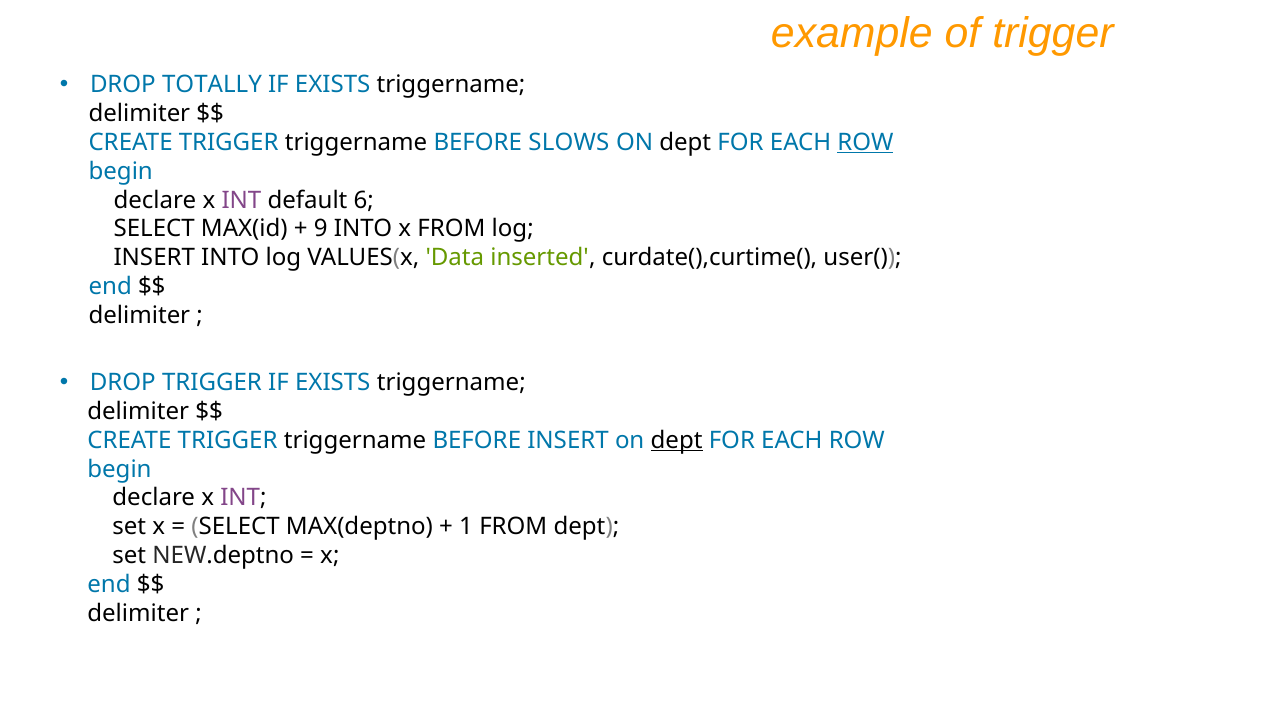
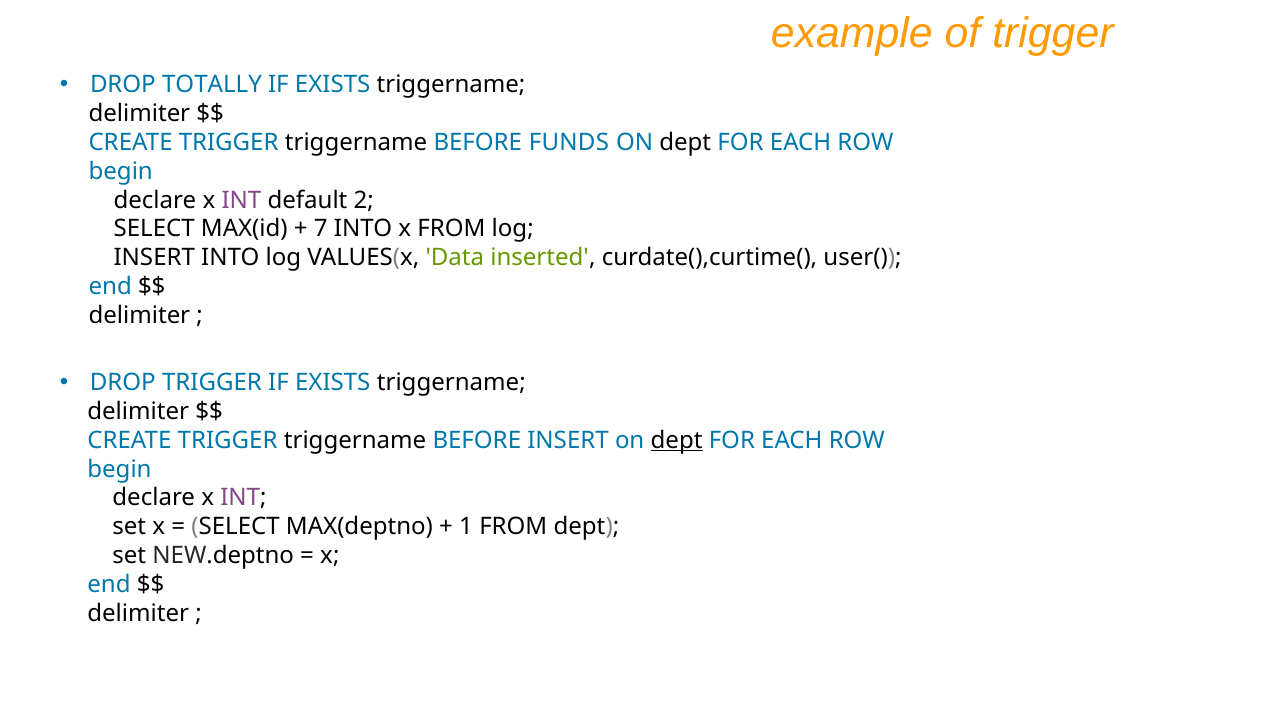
SLOWS: SLOWS -> FUNDS
ROW at (865, 142) underline: present -> none
6: 6 -> 2
9: 9 -> 7
